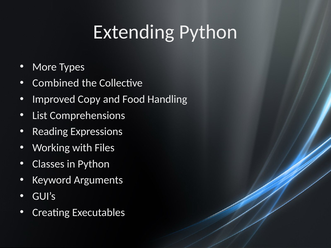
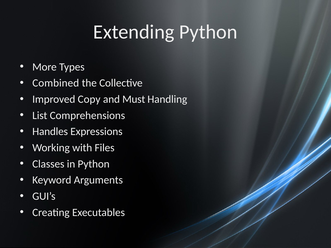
Food: Food -> Must
Reading: Reading -> Handles
